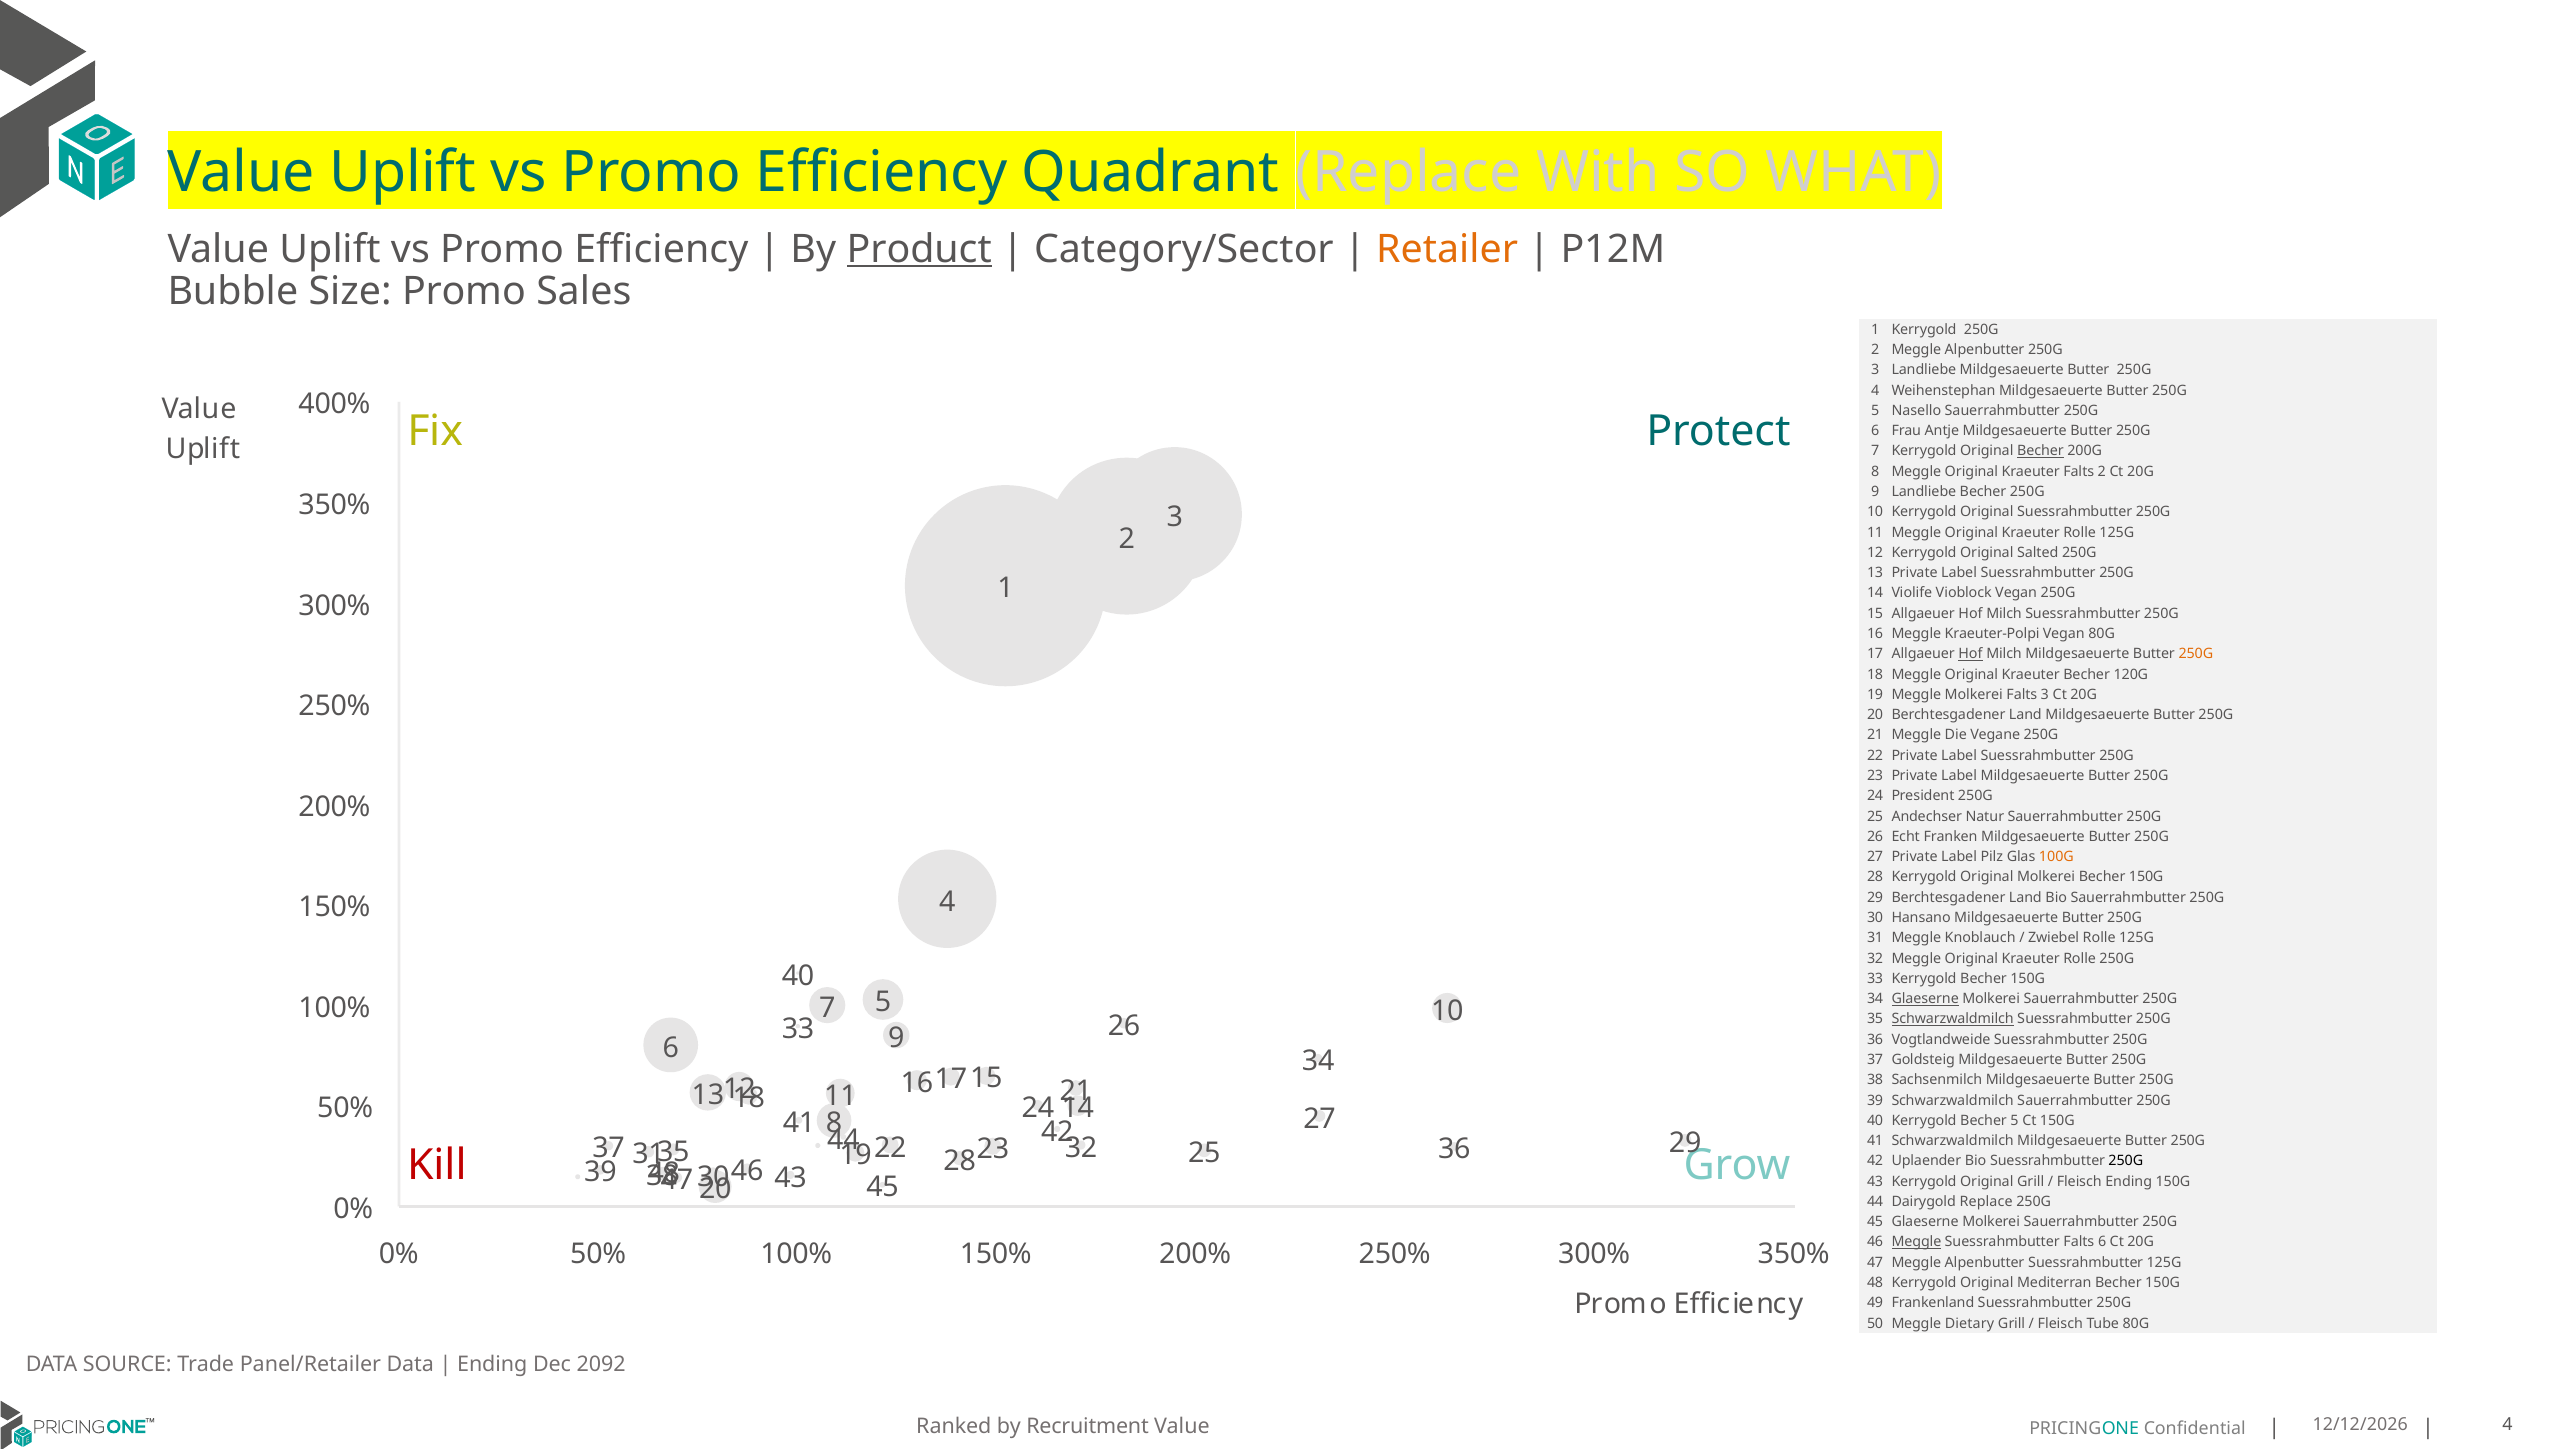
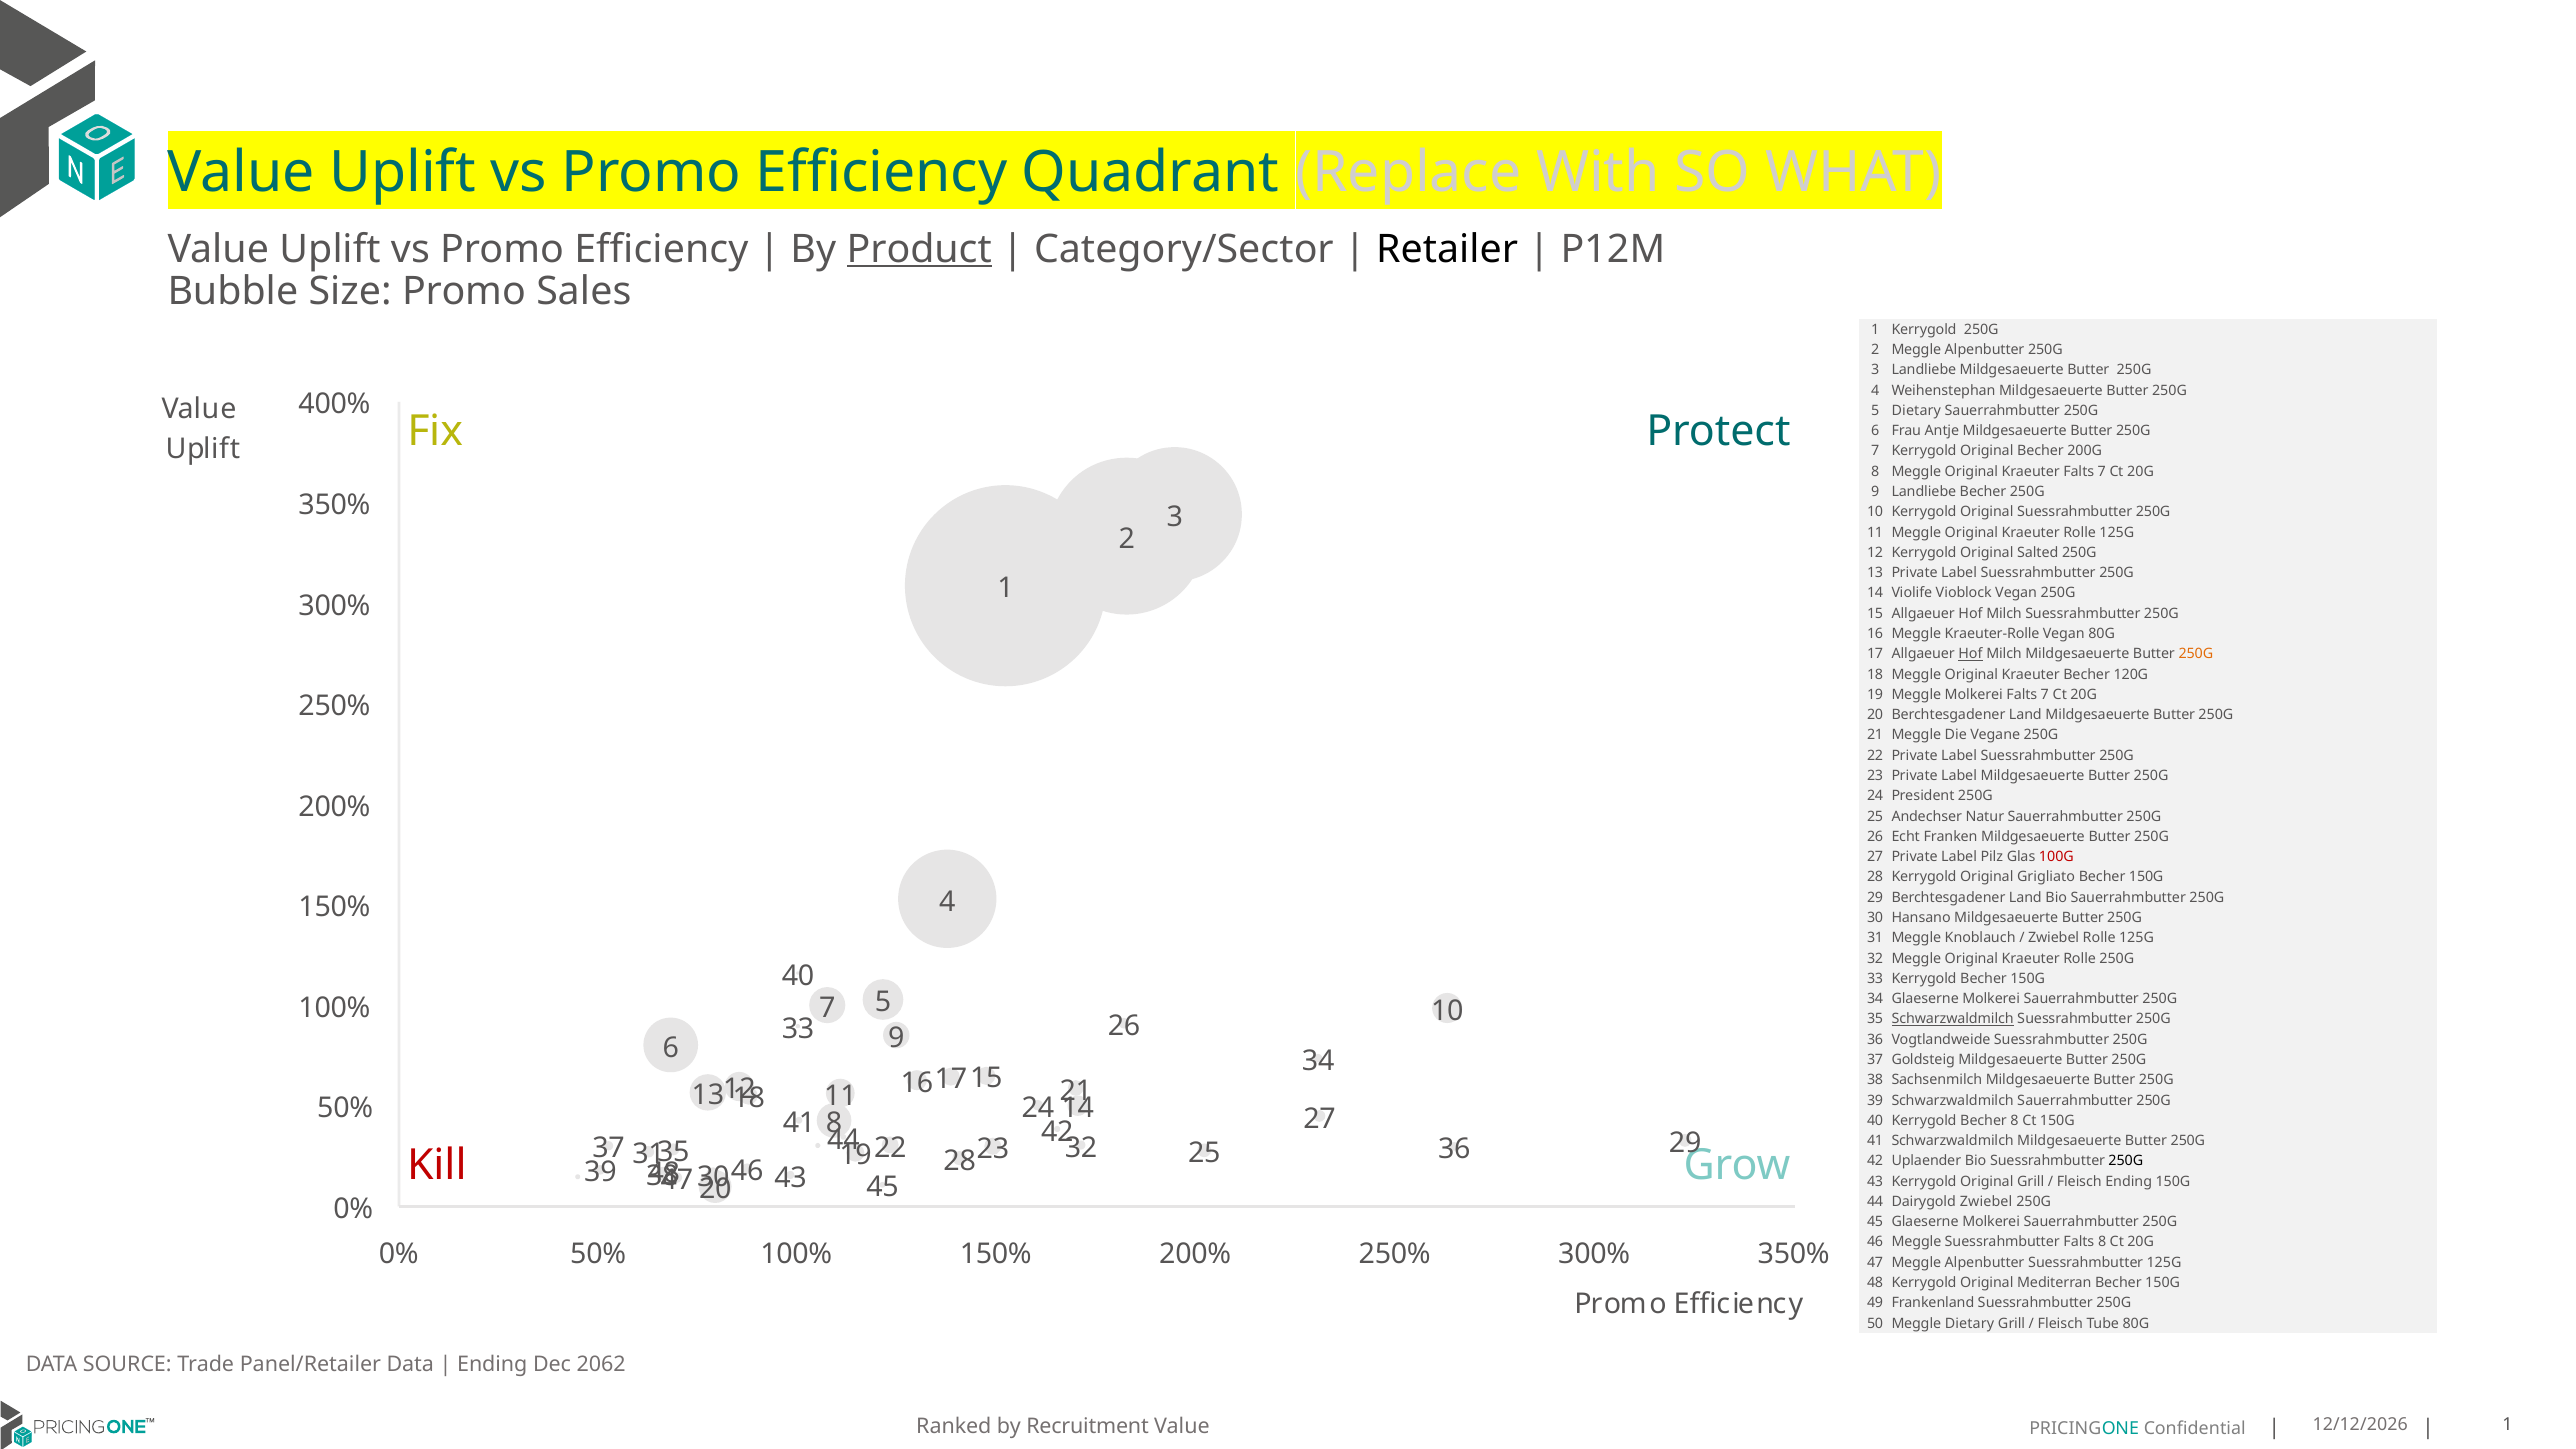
Retailer colour: orange -> black
5 Nasello: Nasello -> Dietary
Becher at (2040, 451) underline: present -> none
Kraeuter Falts 2: 2 -> 7
Kraeuter-Polpi: Kraeuter-Polpi -> Kraeuter-Rolle
3 at (2045, 695): 3 -> 7
100G colour: orange -> red
Original Molkerei: Molkerei -> Grigliato
Glaeserne at (1925, 999) underline: present -> none
Becher 5: 5 -> 8
Dairygold Replace: Replace -> Zwiebel
Meggle at (1916, 1242) underline: present -> none
Falts 6: 6 -> 8
2092: 2092 -> 2062
Value 4: 4 -> 1
